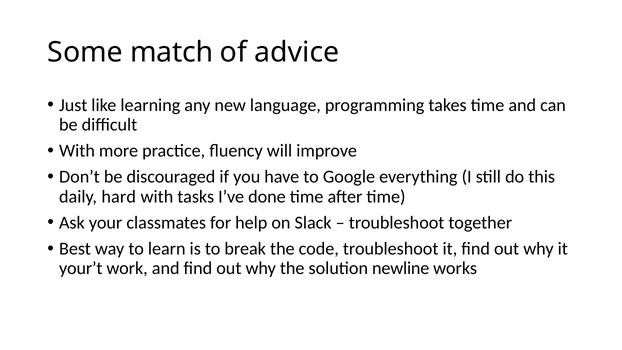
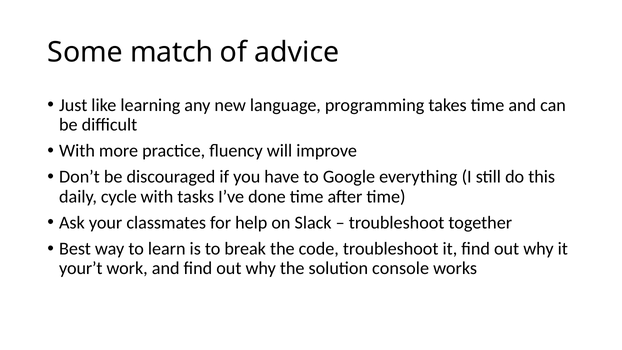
hard: hard -> cycle
newline: newline -> console
